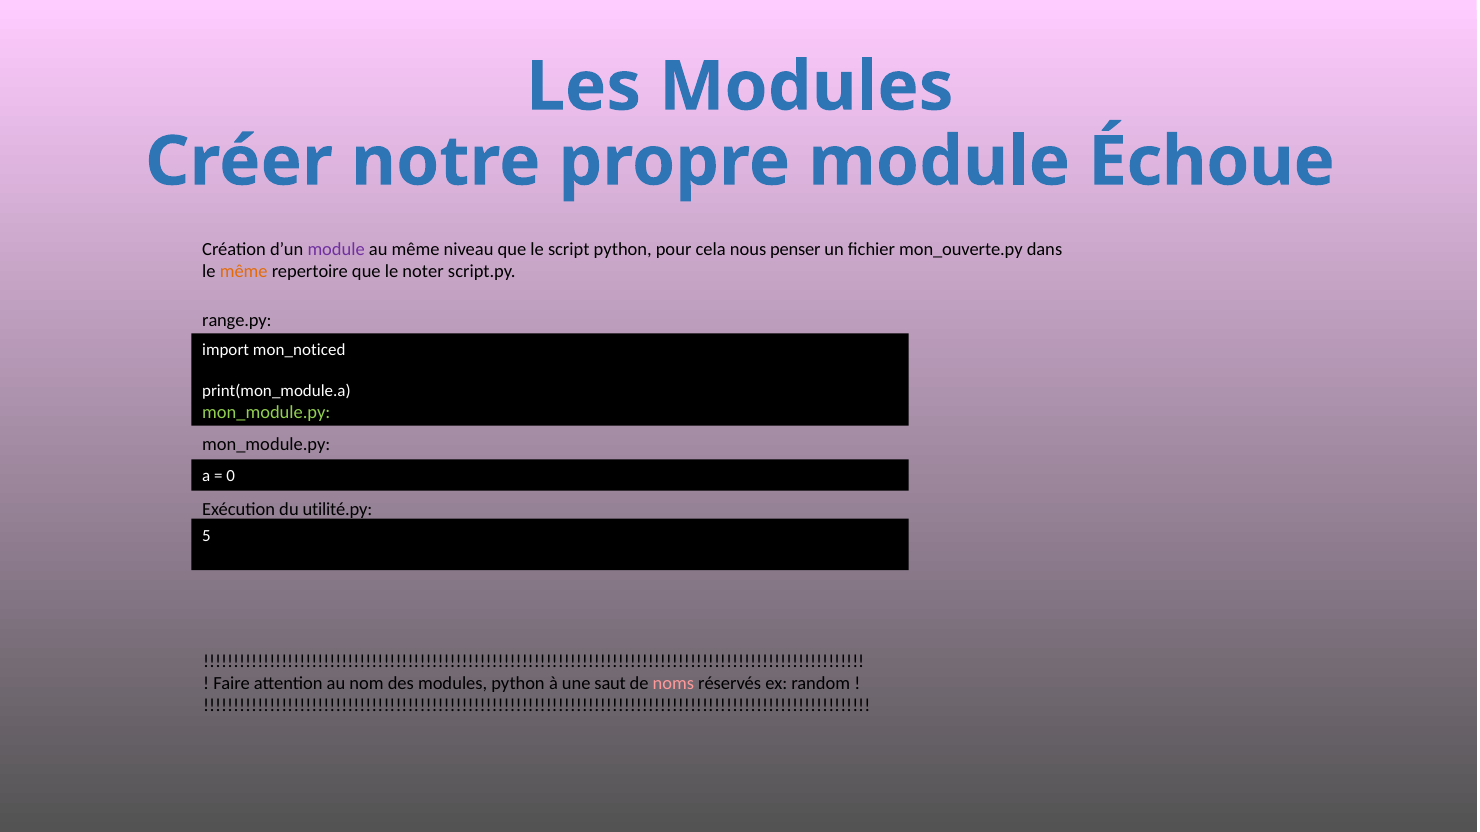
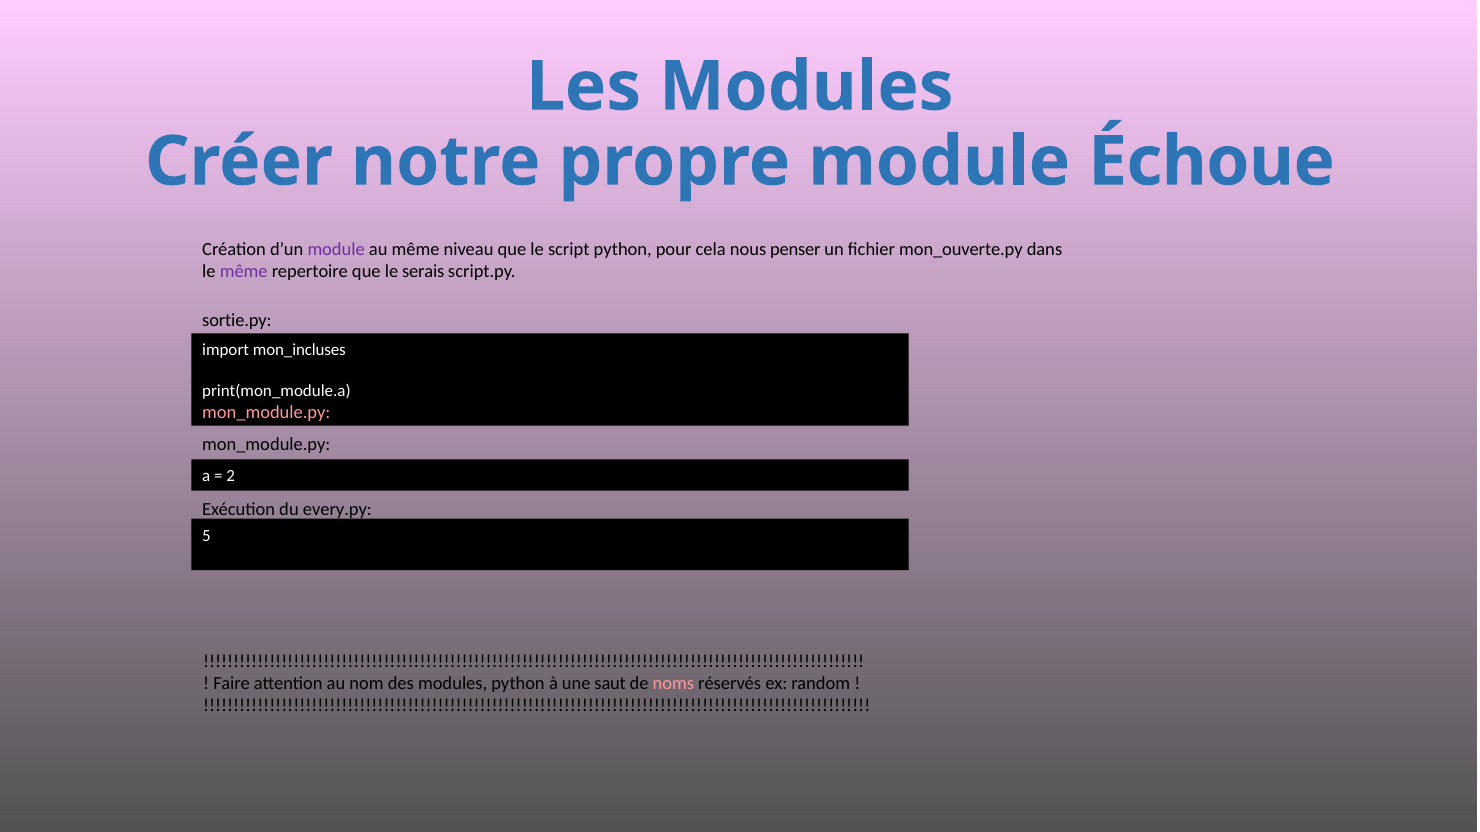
même at (244, 272) colour: orange -> purple
noter: noter -> serais
range.py: range.py -> sortie.py
mon_noticed: mon_noticed -> mon_incluses
mon_module.py at (266, 413) colour: light green -> pink
0: 0 -> 2
utilité.py: utilité.py -> every.py
